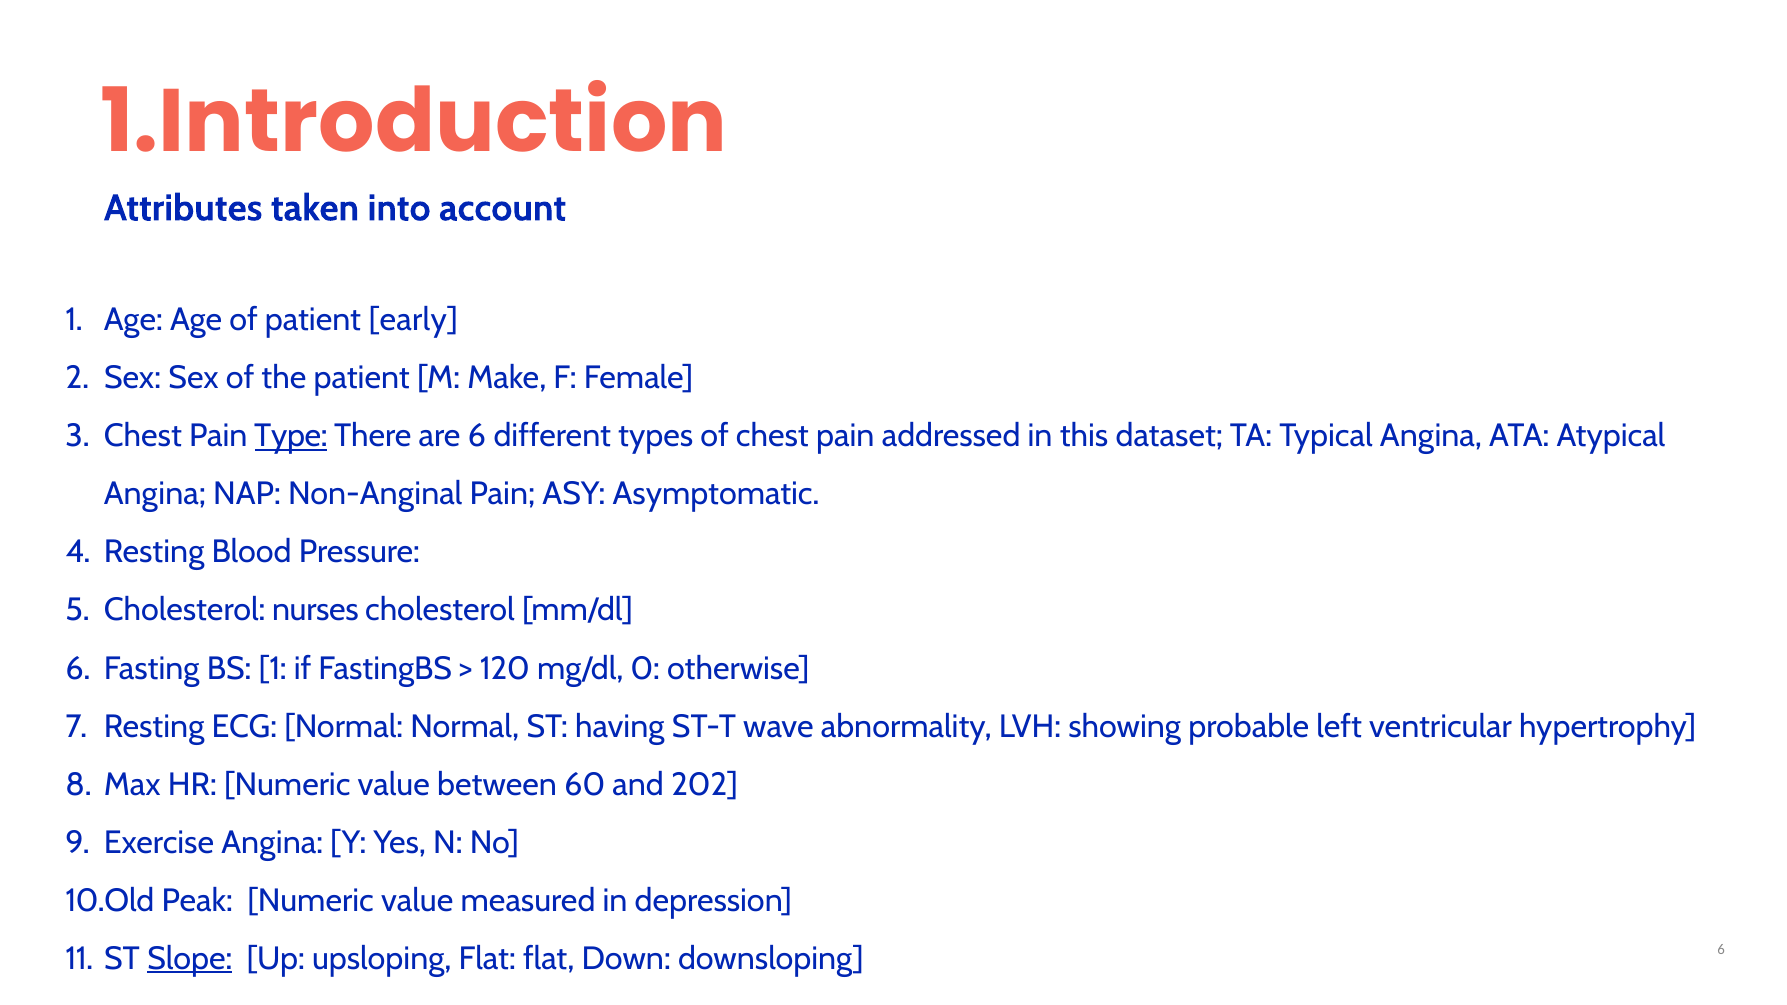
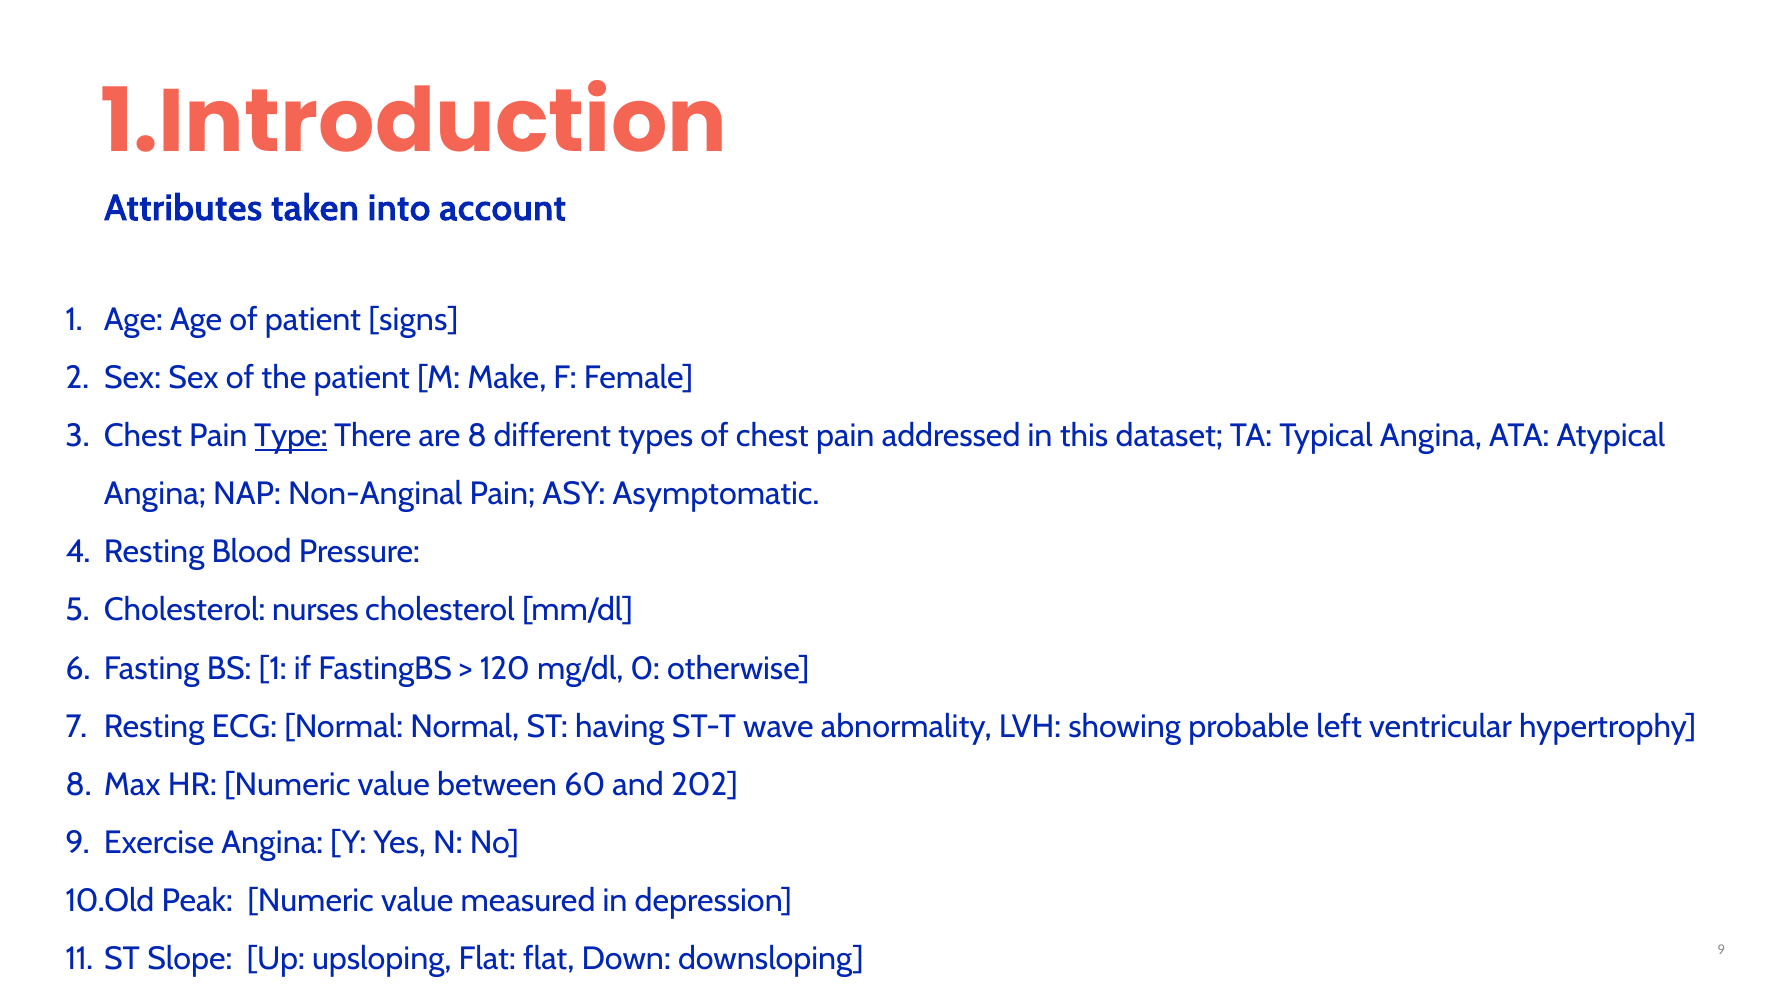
early: early -> signs
are 6: 6 -> 8
Slope underline: present -> none
downsloping 6: 6 -> 9
